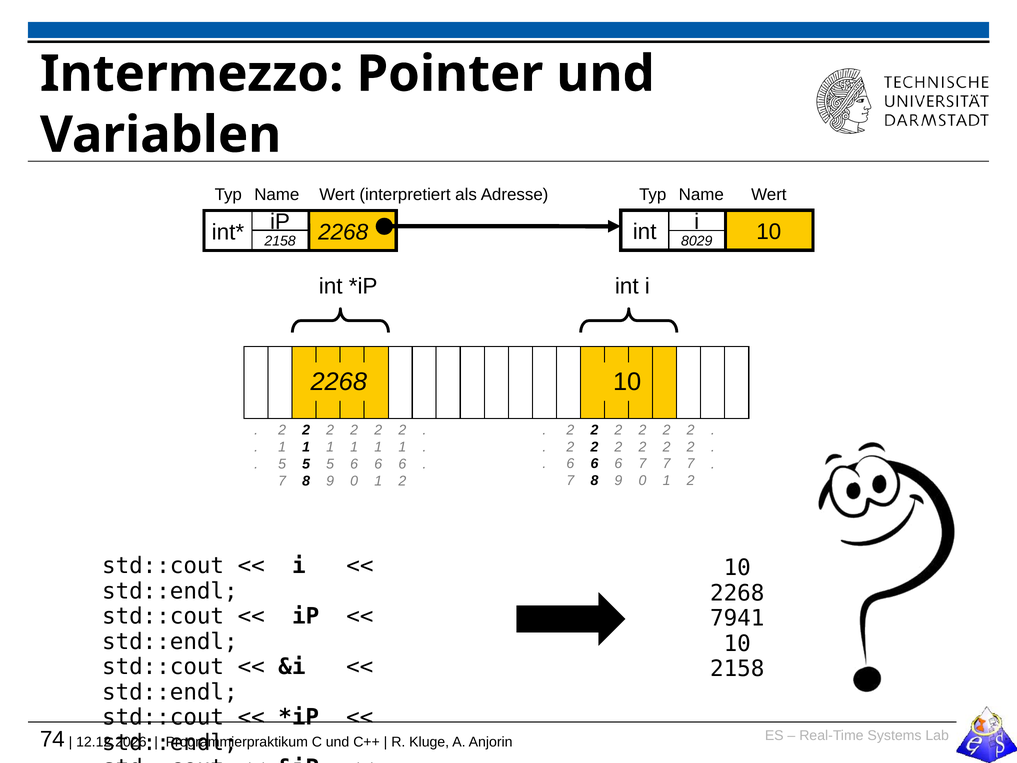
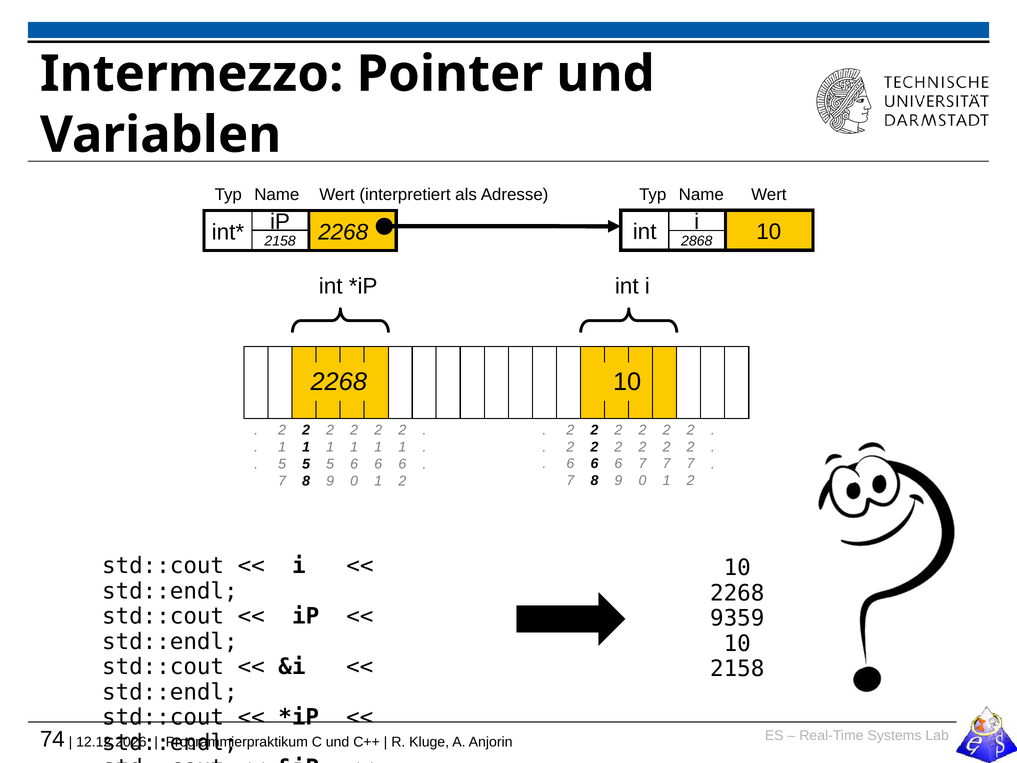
8029: 8029 -> 2868
7941: 7941 -> 9359
